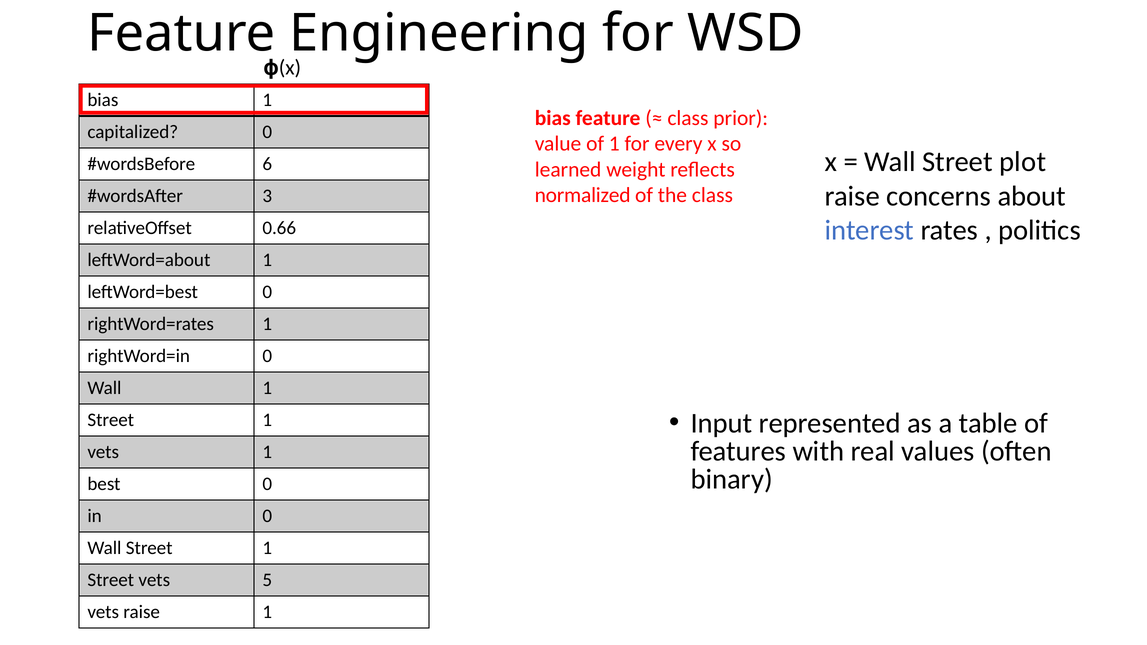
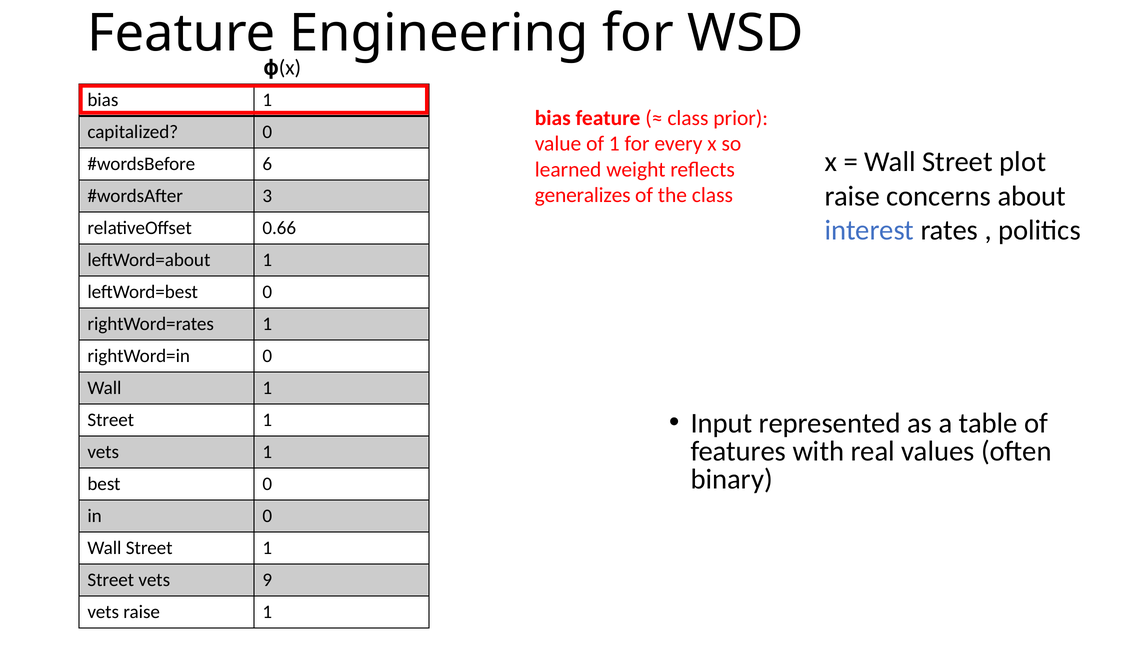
normalized: normalized -> generalizes
5: 5 -> 9
